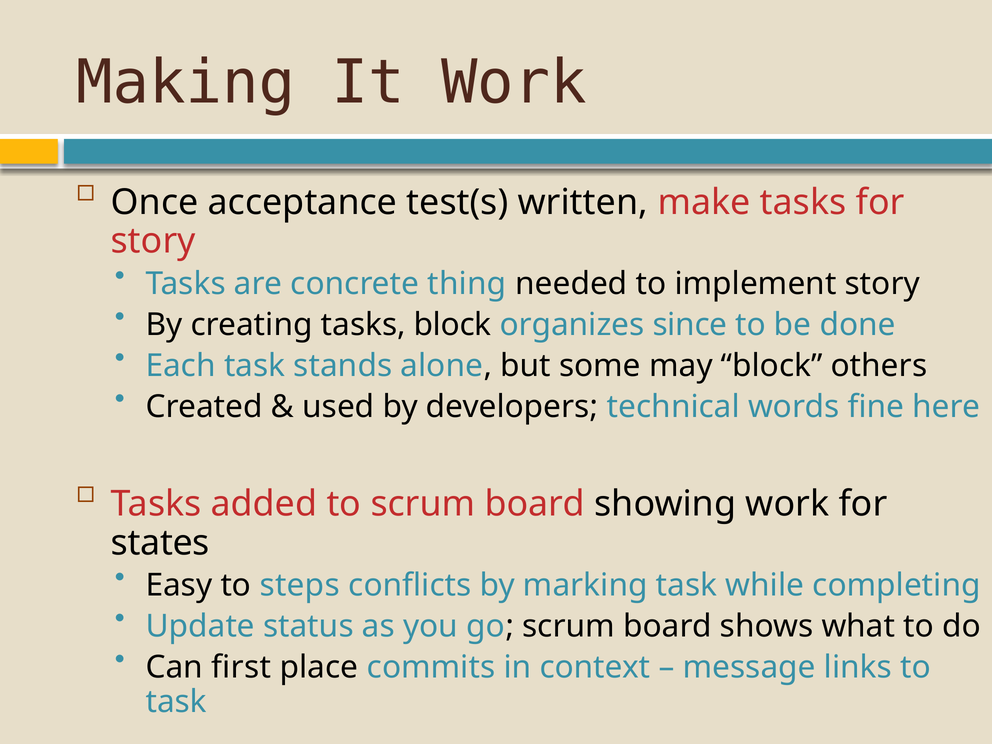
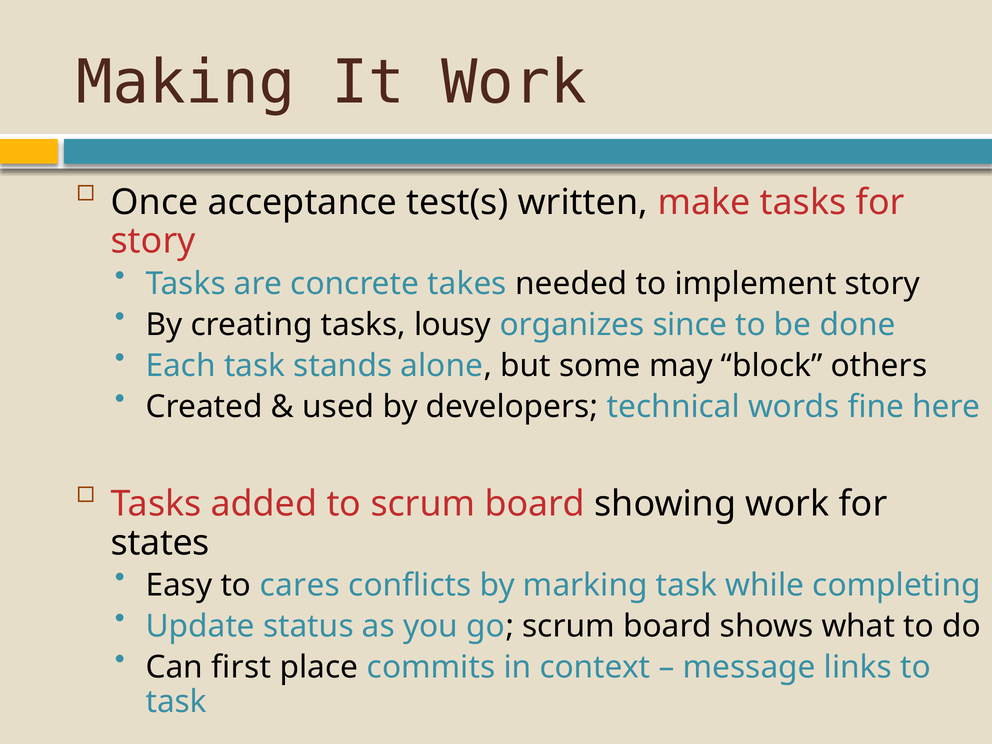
thing: thing -> takes
tasks block: block -> lousy
steps: steps -> cares
